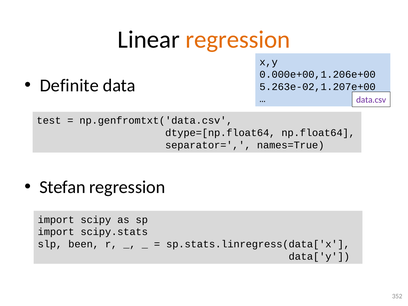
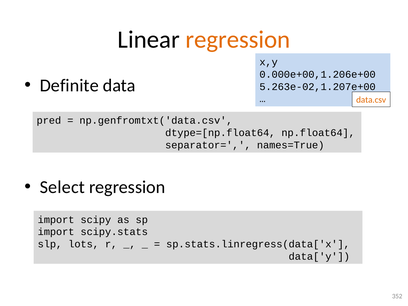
data.csv colour: purple -> orange
test: test -> pred
Stefan: Stefan -> Select
been: been -> lots
